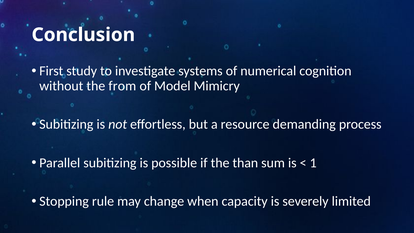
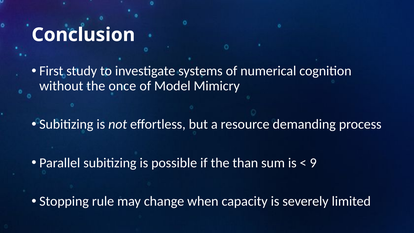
from: from -> once
1: 1 -> 9
